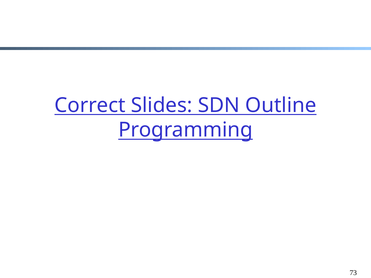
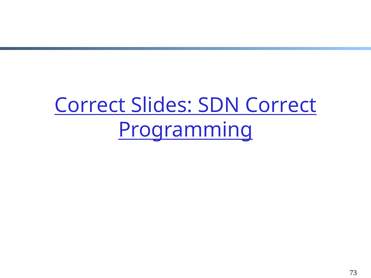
SDN Outline: Outline -> Correct
